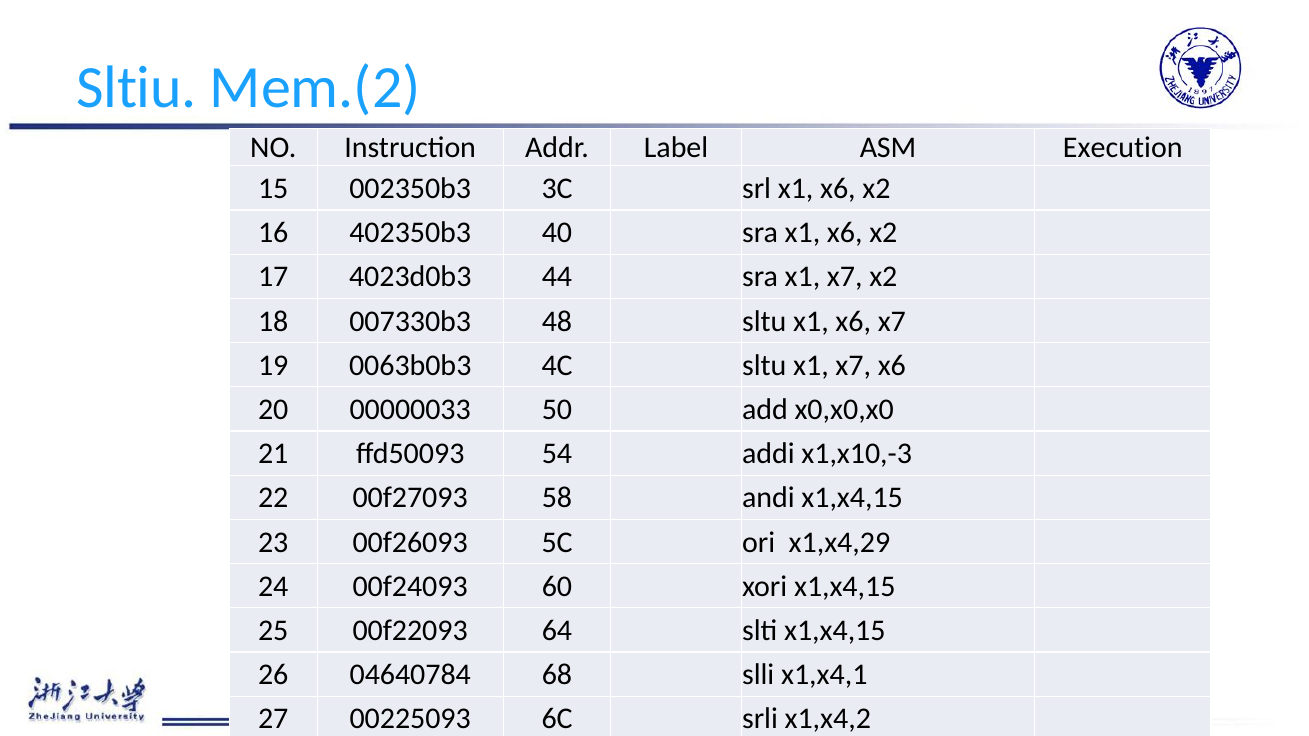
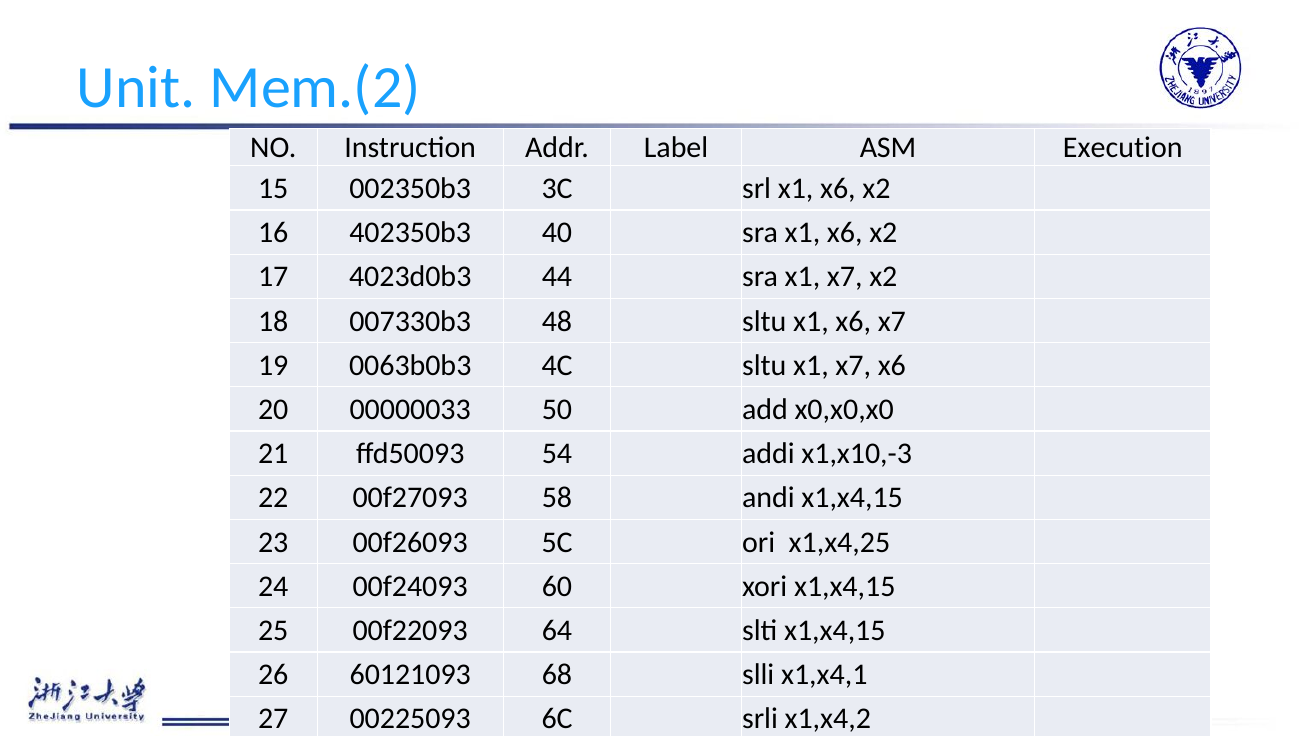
Sltiu at (137, 88): Sltiu -> Unit
x1,x4,29: x1,x4,29 -> x1,x4,25
04640784: 04640784 -> 60121093
